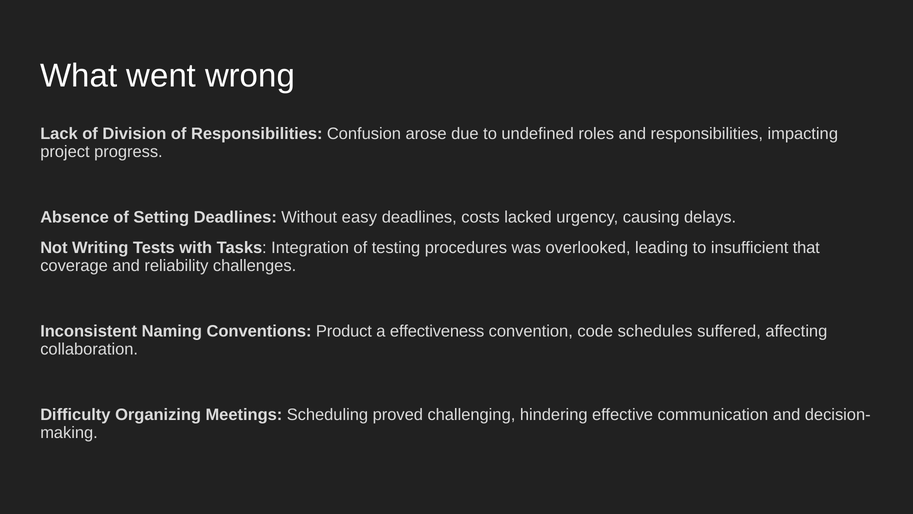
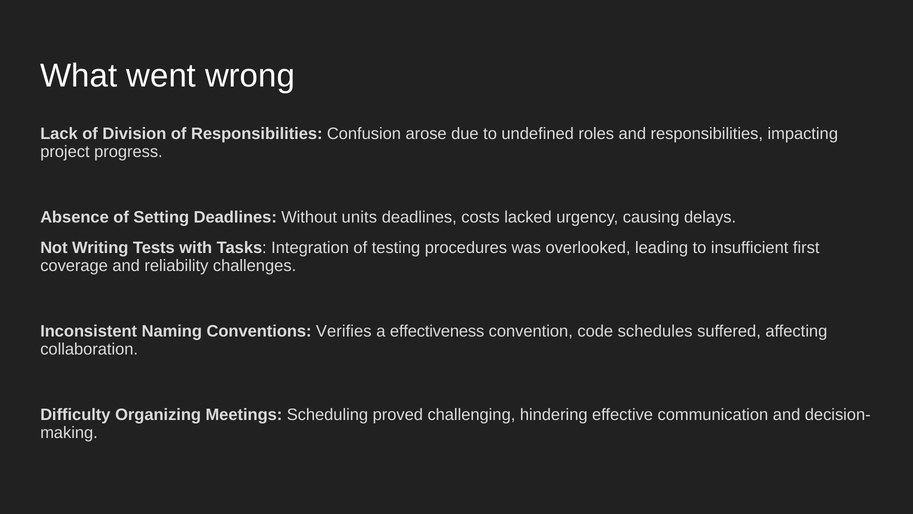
easy: easy -> units
that: that -> first
Product: Product -> Verifies
